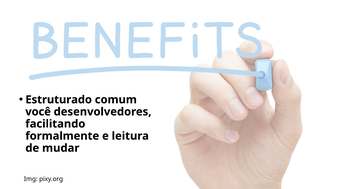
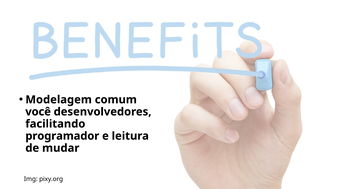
Estruturado: Estruturado -> Modelagem
formalmente: formalmente -> programador
